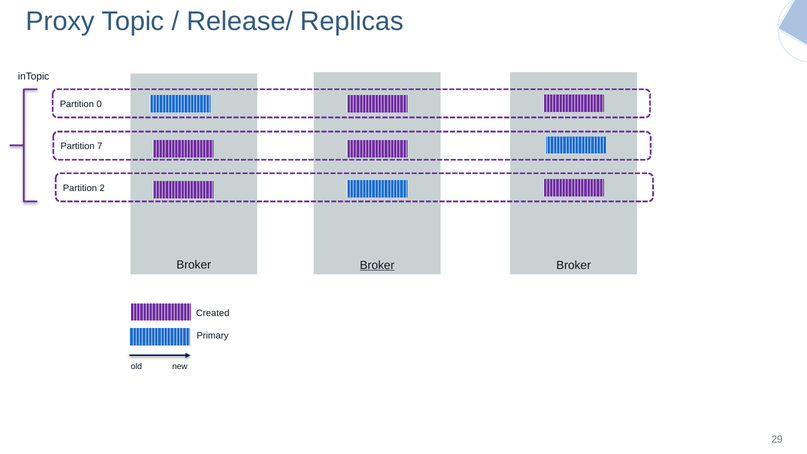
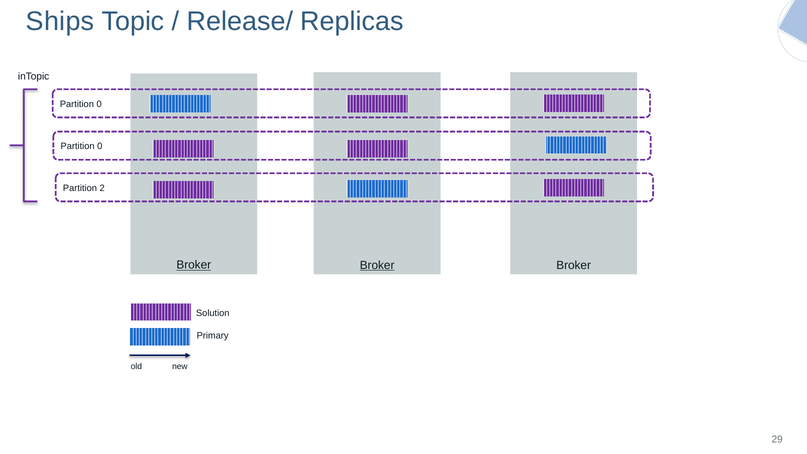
Proxy: Proxy -> Ships
7 at (100, 146): 7 -> 0
Broker at (194, 265) underline: none -> present
Created: Created -> Solution
